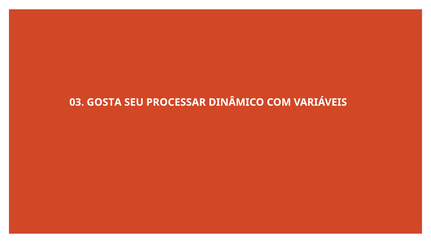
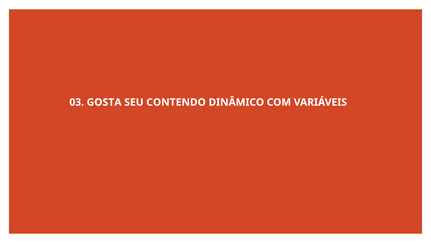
PROCESSAR: PROCESSAR -> CONTENDO
